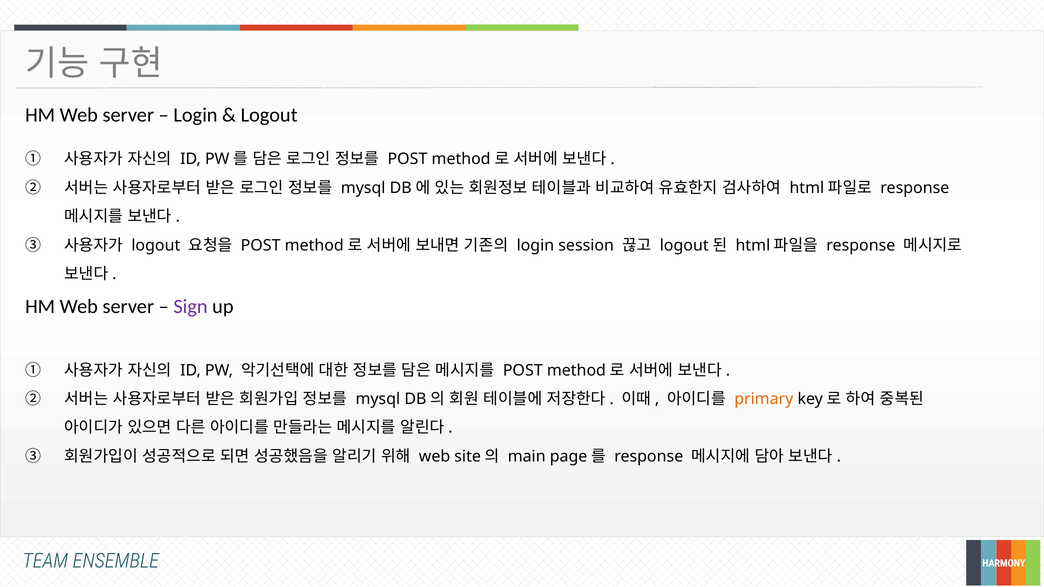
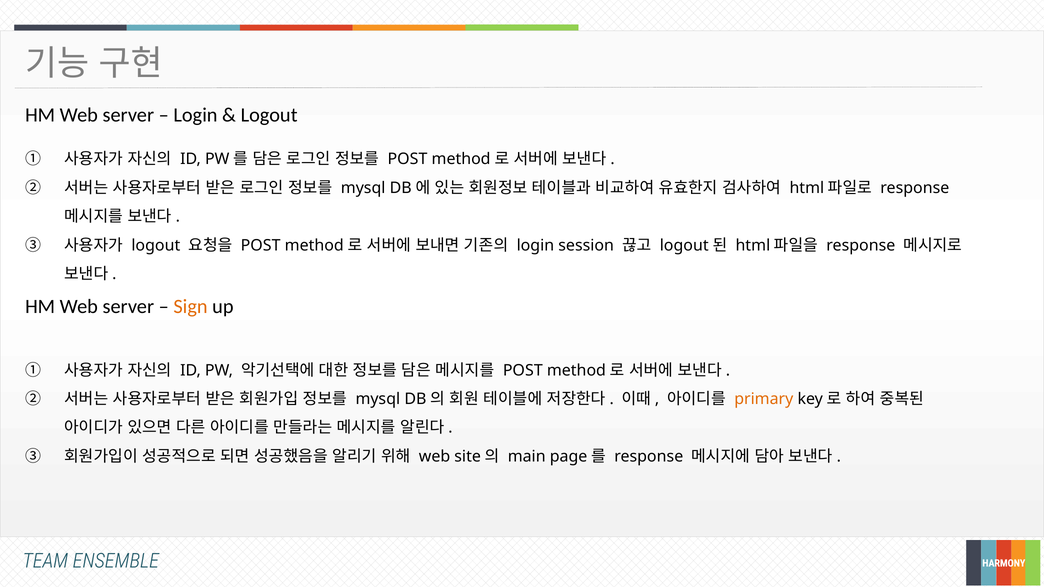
Sign colour: purple -> orange
